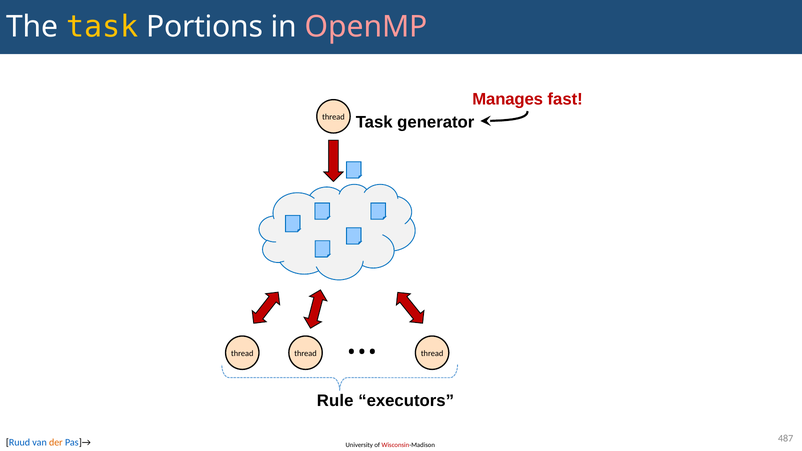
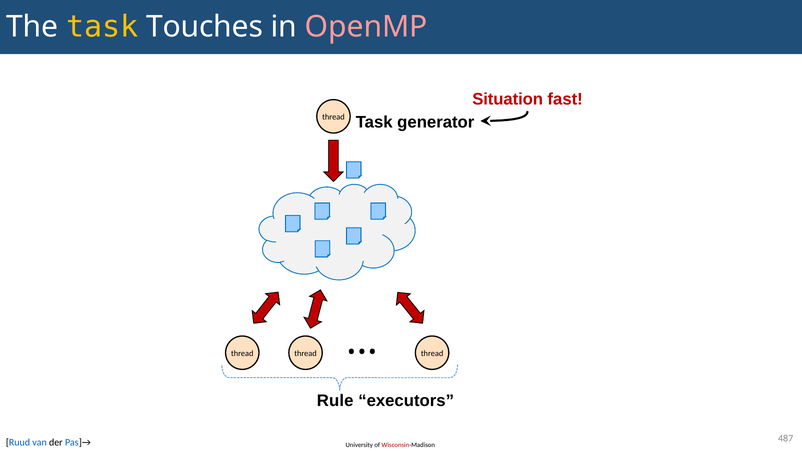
Portions: Portions -> Touches
Manages: Manages -> Situation
der colour: orange -> black
